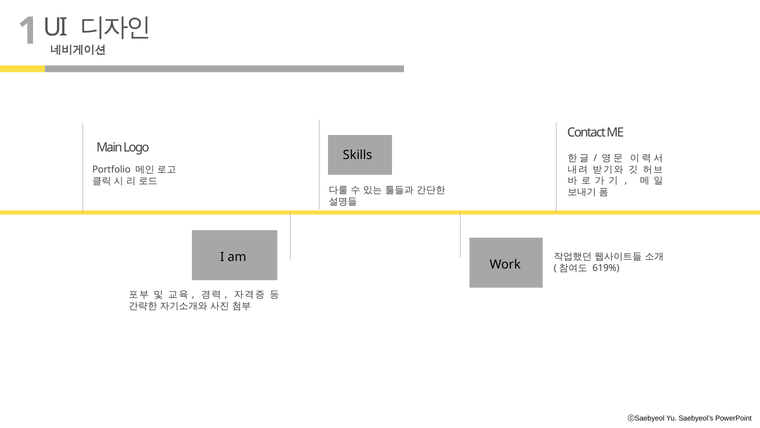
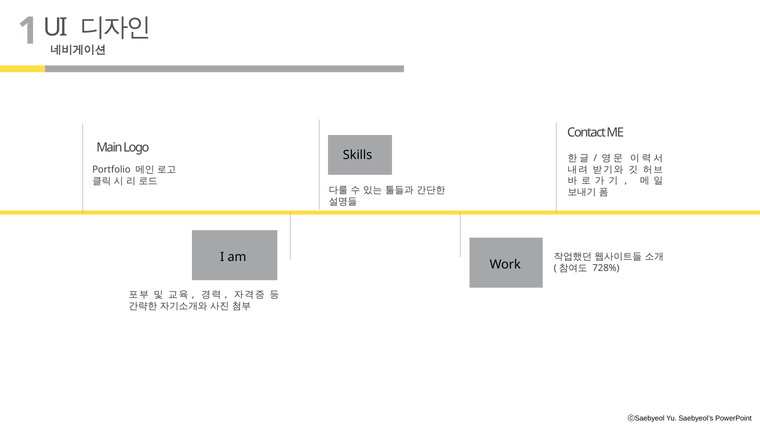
619%: 619% -> 728%
